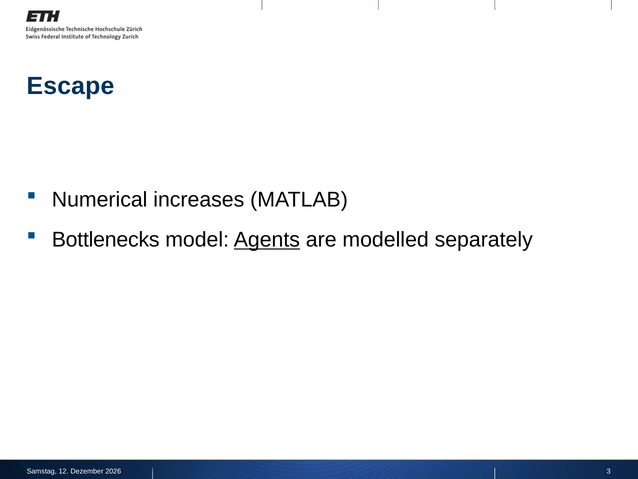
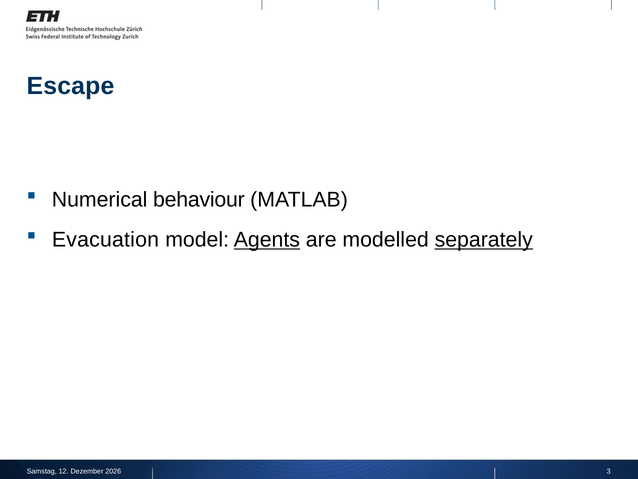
increases: increases -> behaviour
Bottlenecks: Bottlenecks -> Evacuation
separately underline: none -> present
